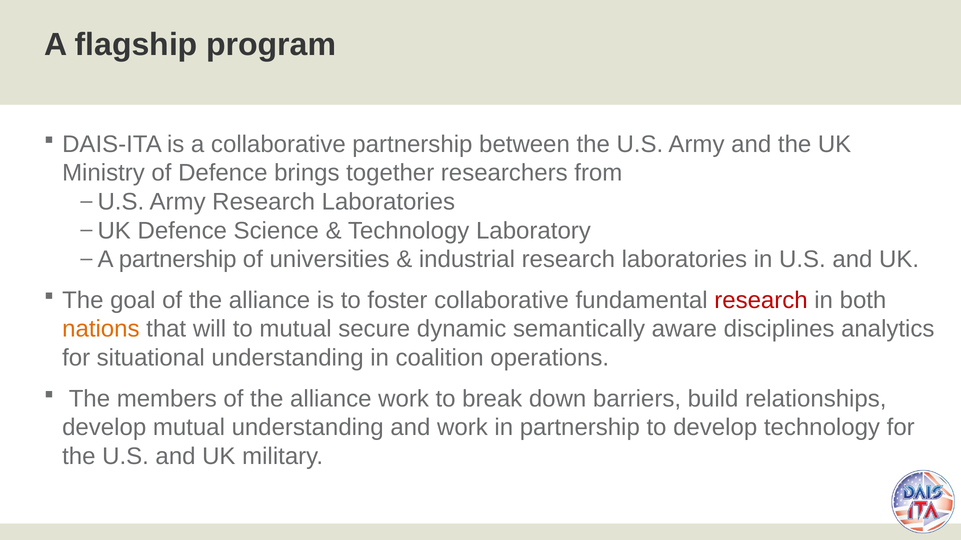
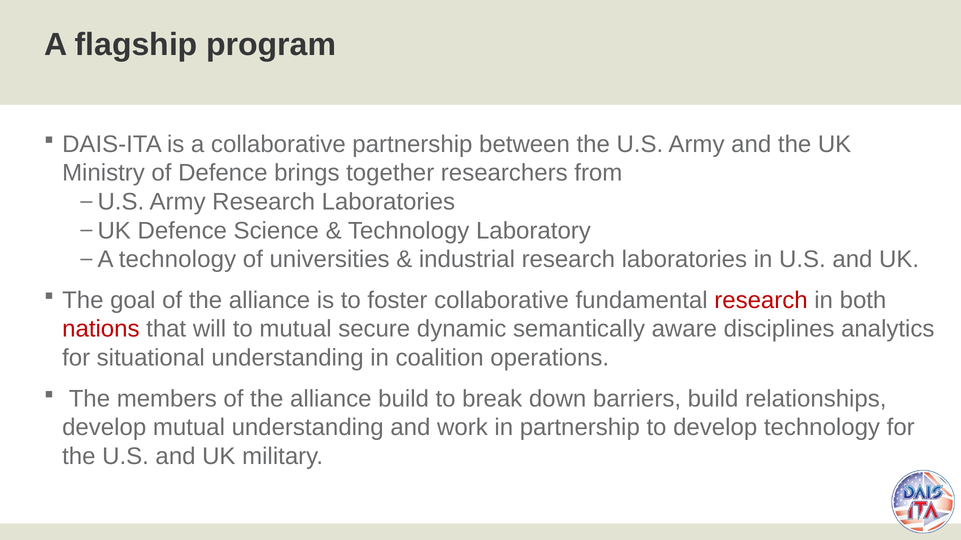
A partnership: partnership -> technology
nations colour: orange -> red
alliance work: work -> build
